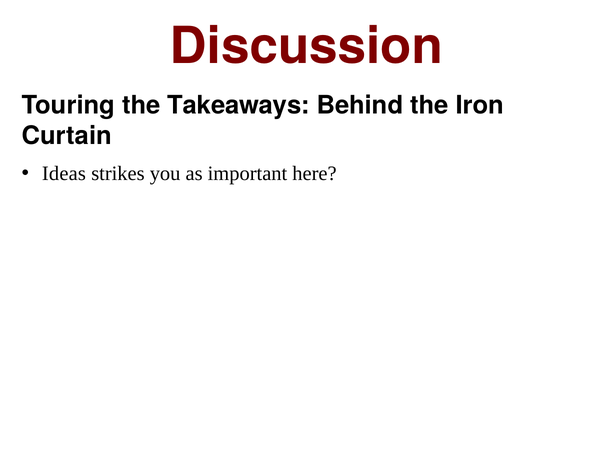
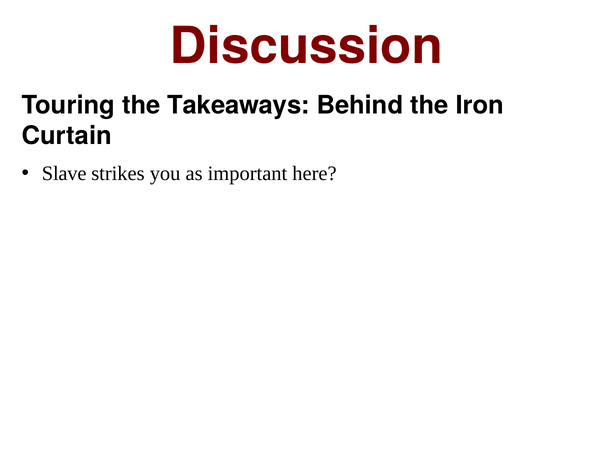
Ideas: Ideas -> Slave
